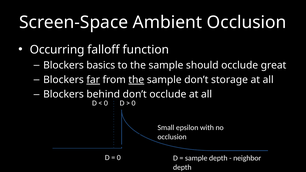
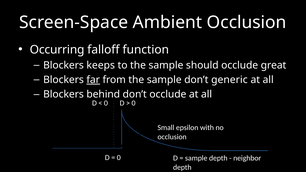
basics: basics -> keeps
the at (136, 80) underline: present -> none
storage: storage -> generic
